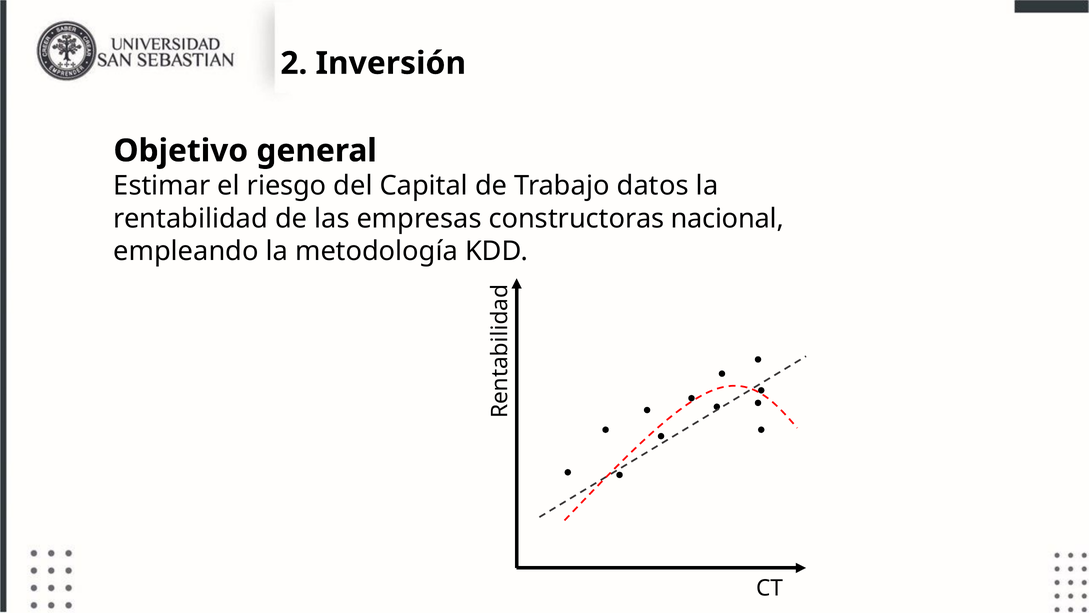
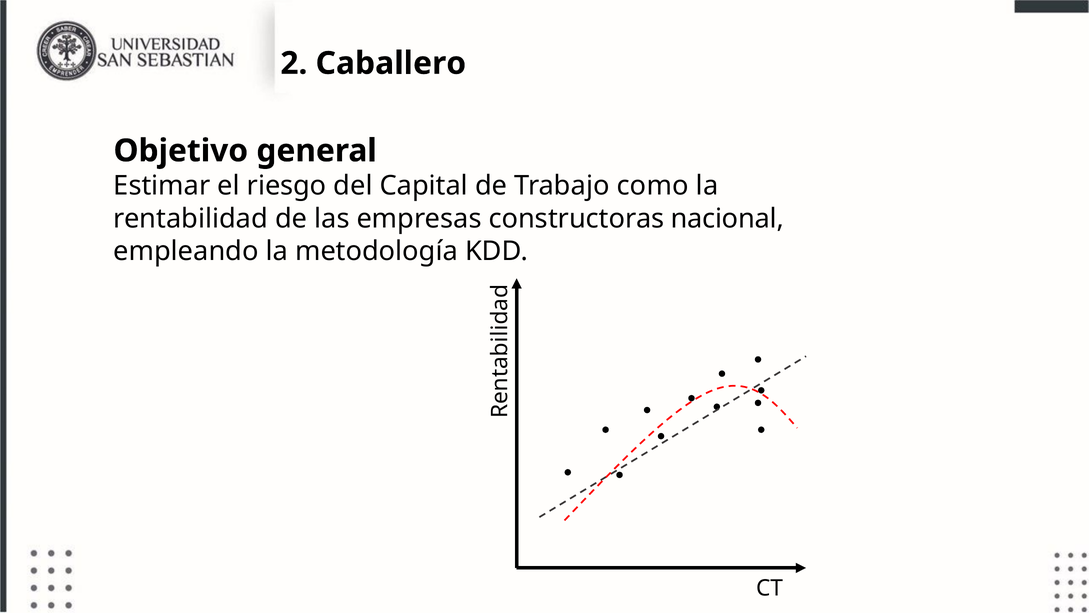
Inversión: Inversión -> Caballero
datos: datos -> como
